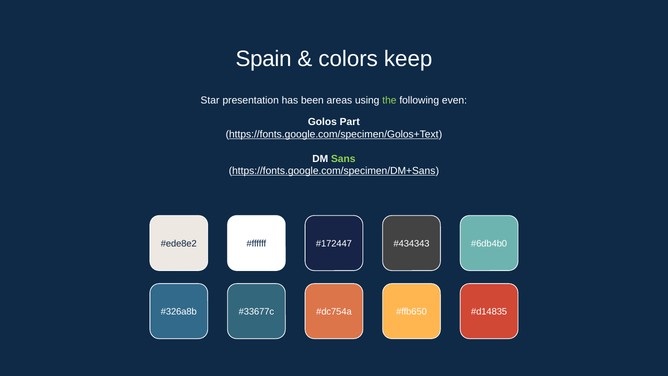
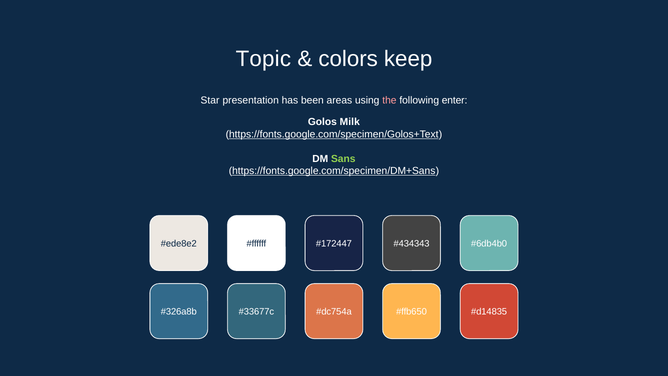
Spain: Spain -> Topic
the colour: light green -> pink
even: even -> enter
Part: Part -> Milk
